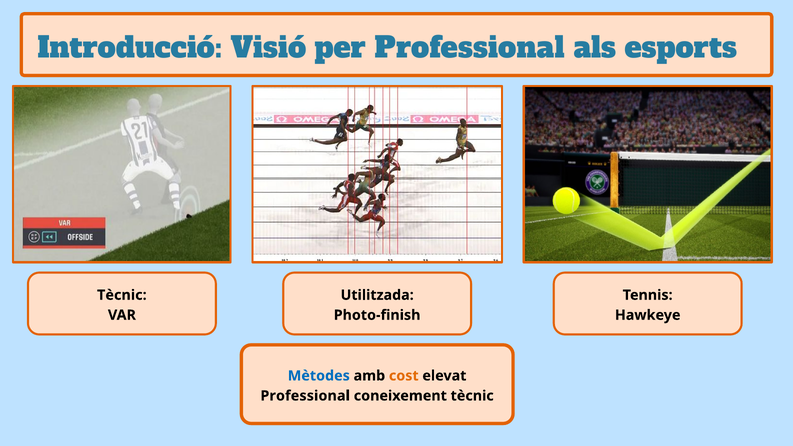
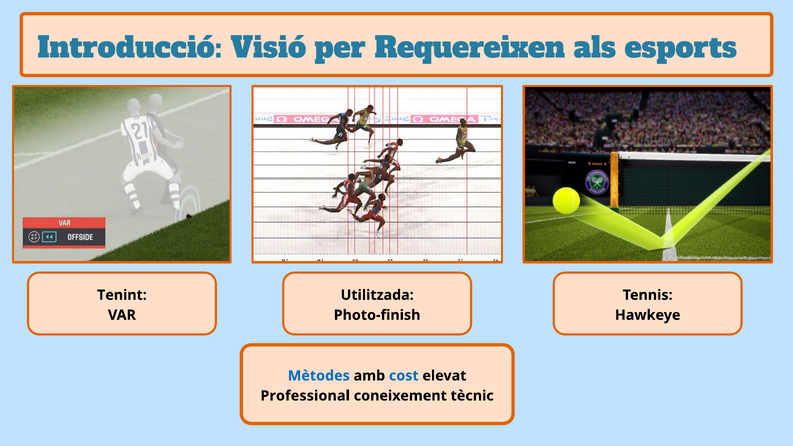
per Professional: Professional -> Requereixen
Tècnic at (122, 295): Tècnic -> Tenint
cost colour: orange -> blue
